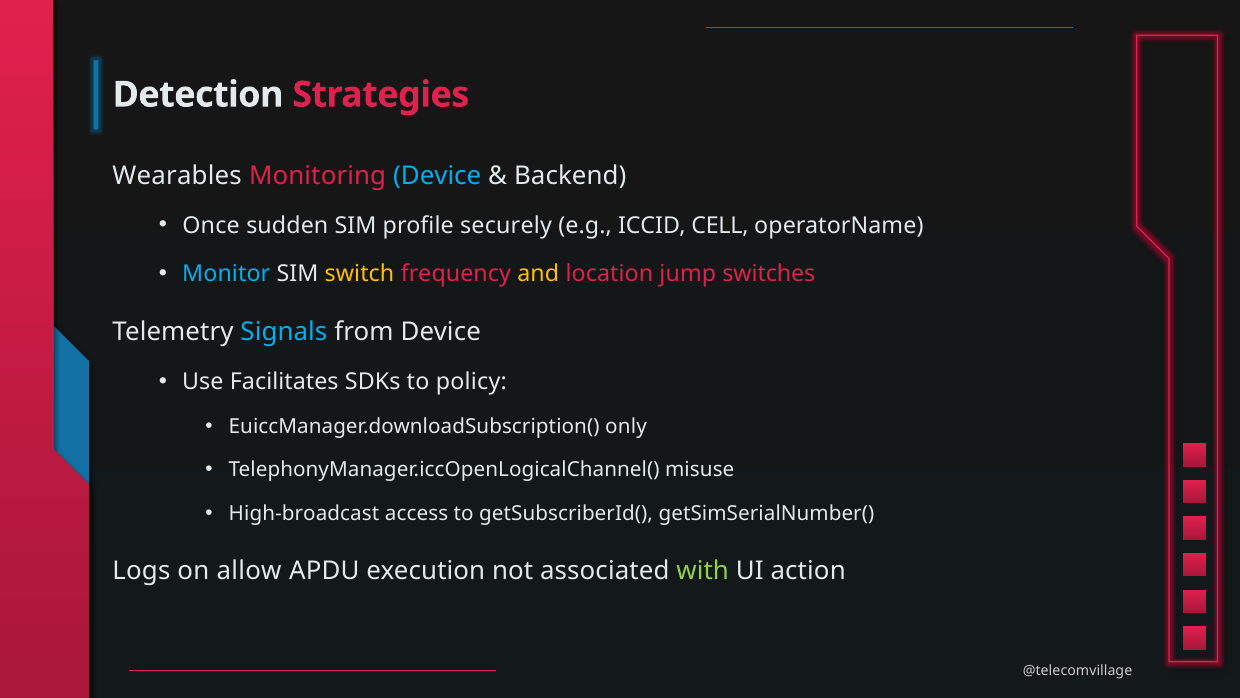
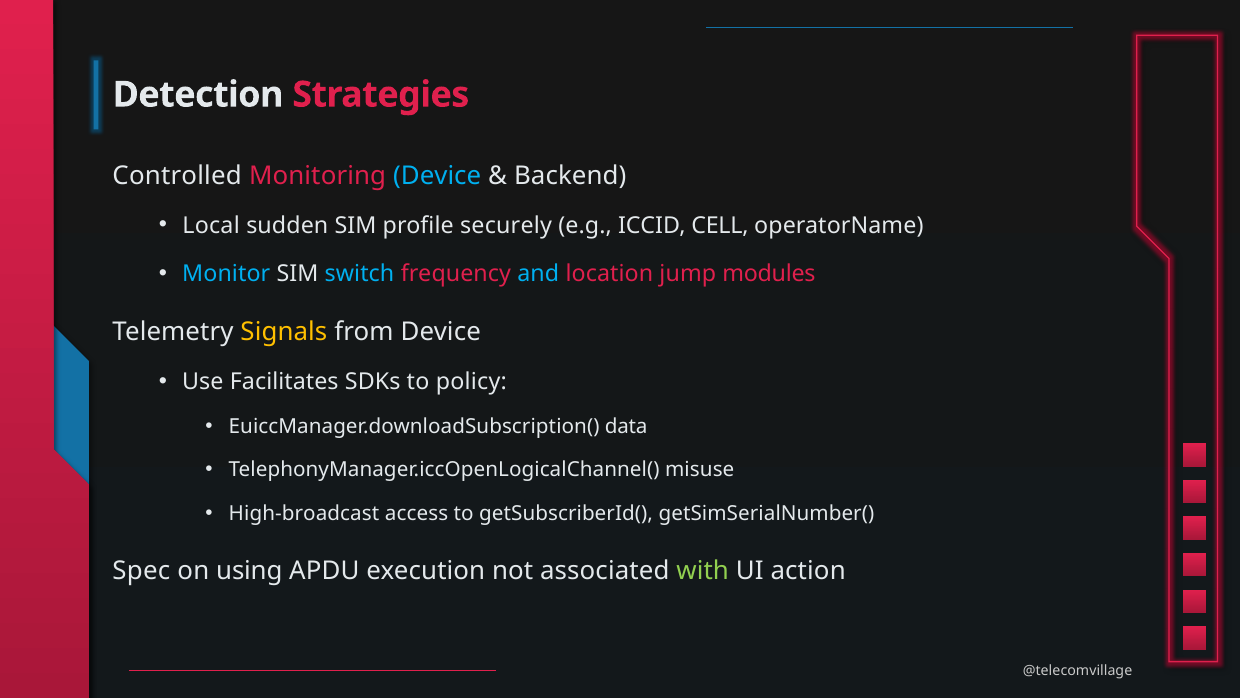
Wearables: Wearables -> Controlled
Once: Once -> Local
switch colour: yellow -> light blue
and colour: yellow -> light blue
switches: switches -> modules
Signals colour: light blue -> yellow
only: only -> data
Logs: Logs -> Spec
allow: allow -> using
